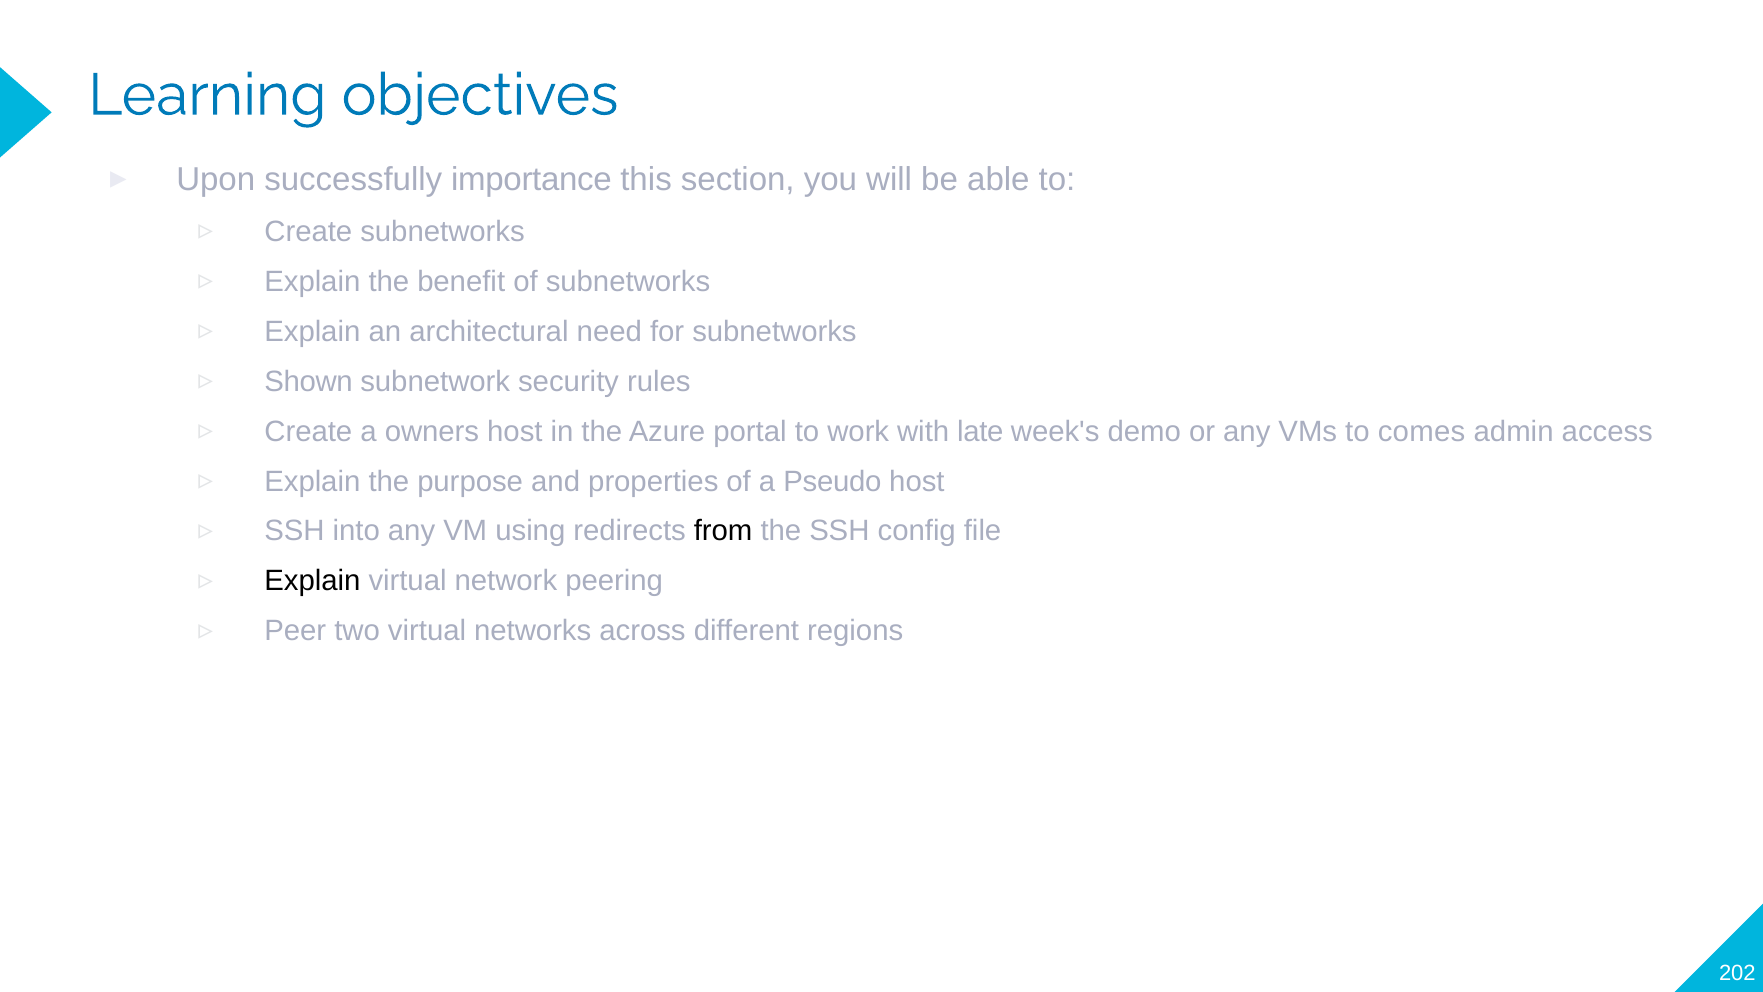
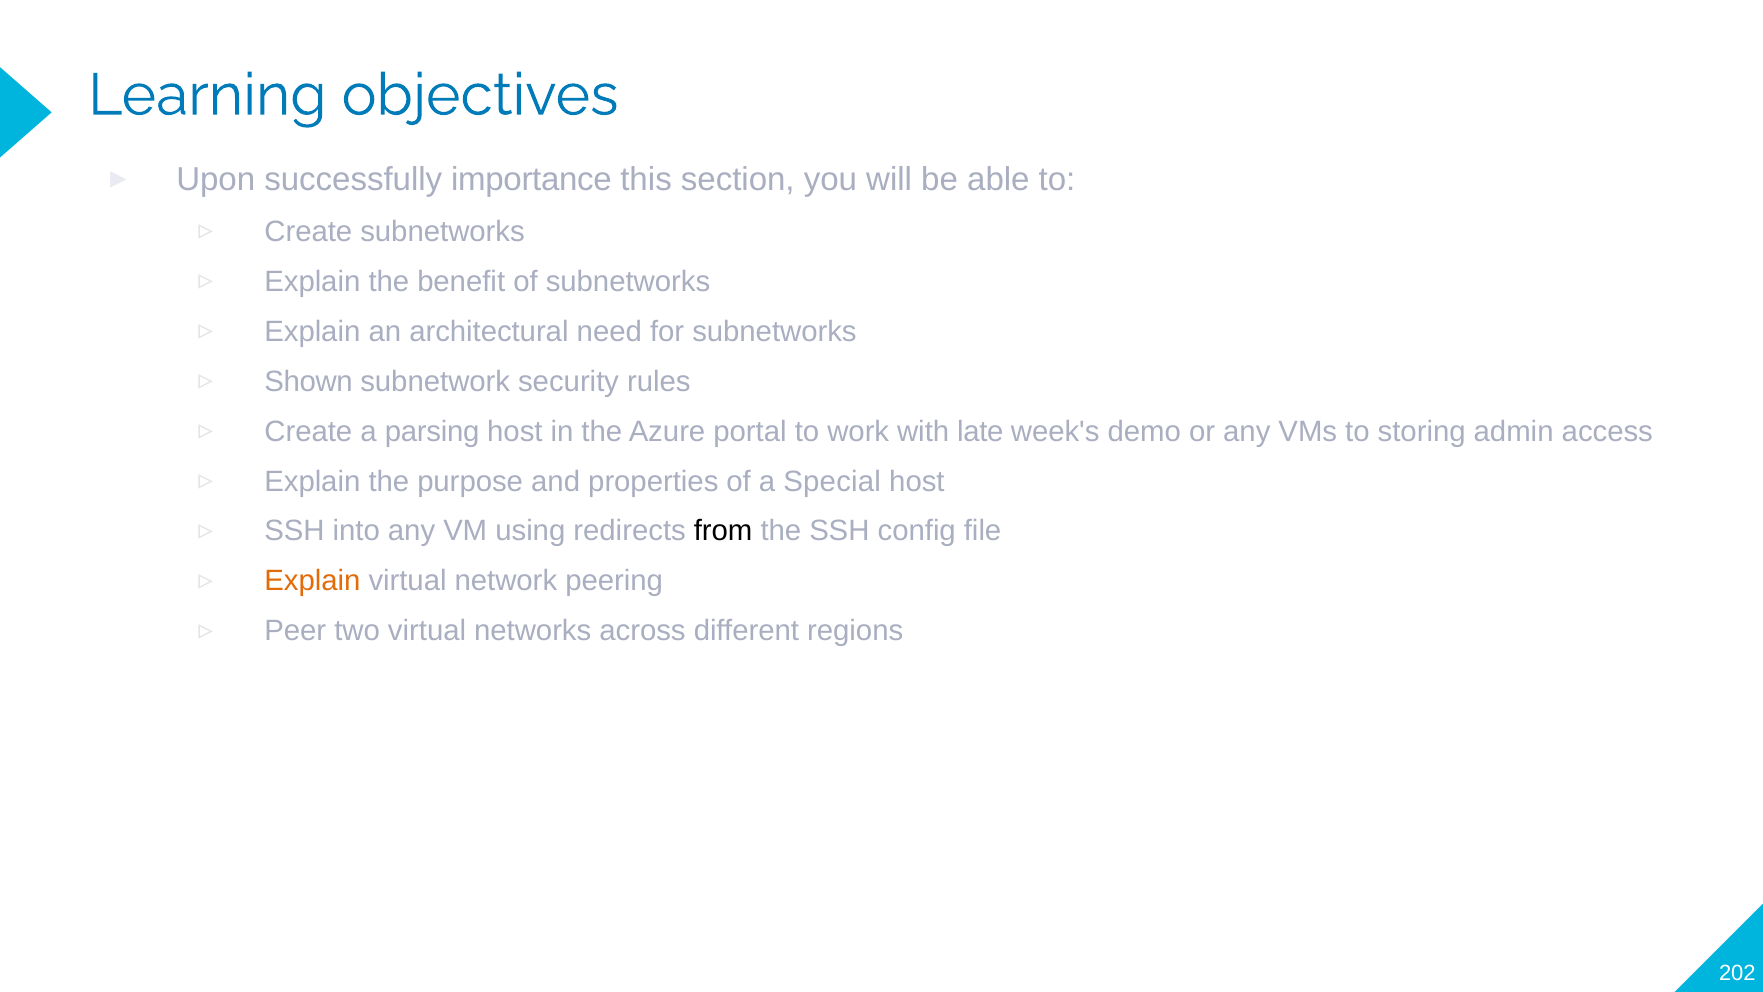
owners: owners -> parsing
comes: comes -> storing
Pseudo: Pseudo -> Special
Explain at (312, 581) colour: black -> orange
